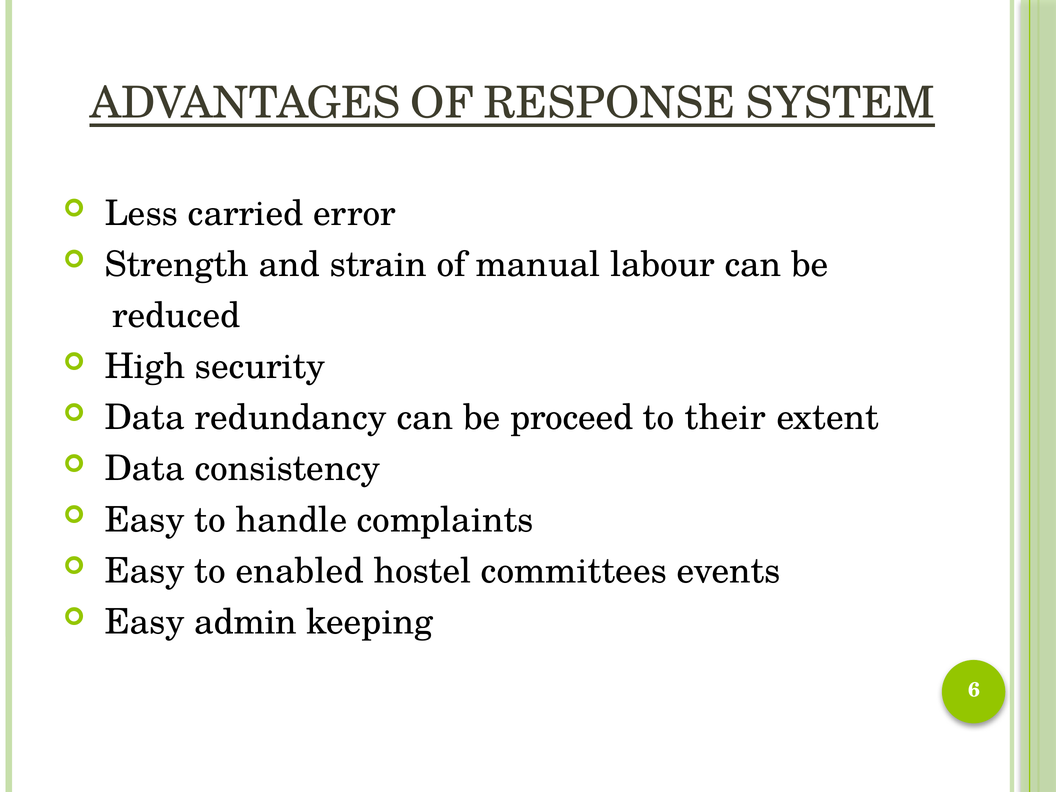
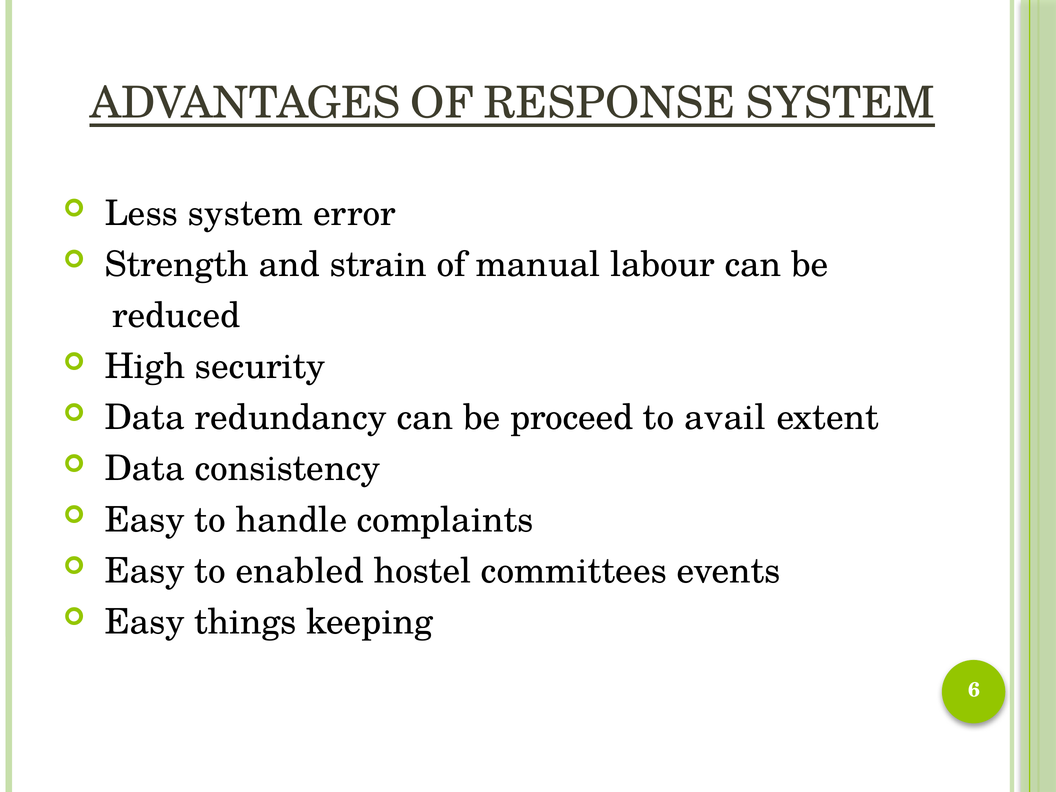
Less carried: carried -> system
their: their -> avail
admin: admin -> things
